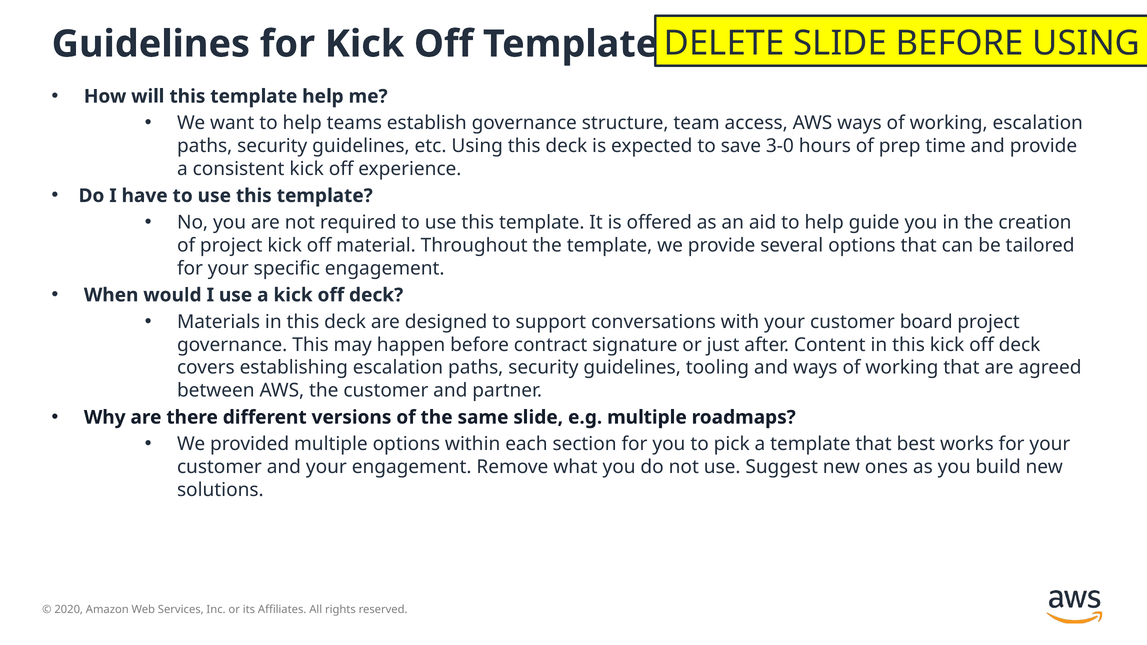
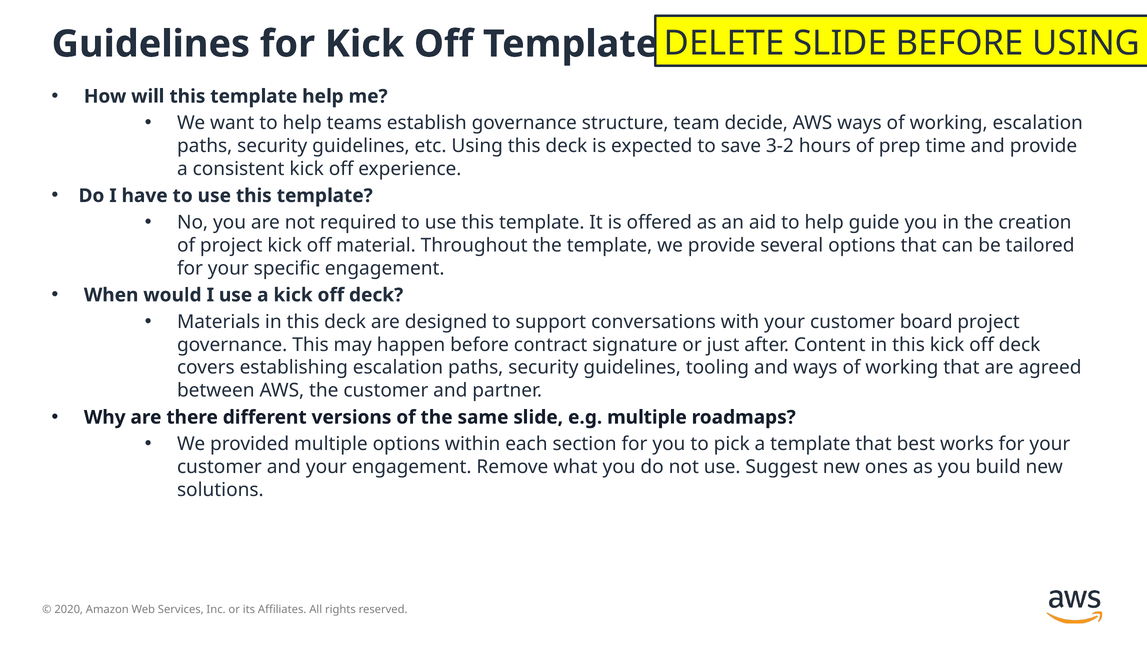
access: access -> decide
3-0: 3-0 -> 3-2
